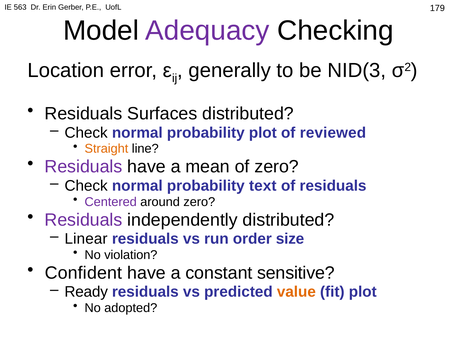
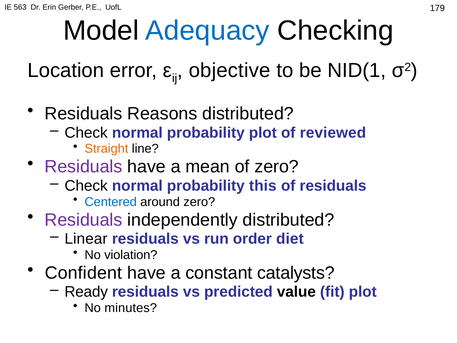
Adequacy colour: purple -> blue
generally: generally -> objective
NID(3: NID(3 -> NID(1
Surfaces: Surfaces -> Reasons
text: text -> this
Centered colour: purple -> blue
size: size -> diet
sensitive: sensitive -> catalysts
value colour: orange -> black
adopted: adopted -> minutes
